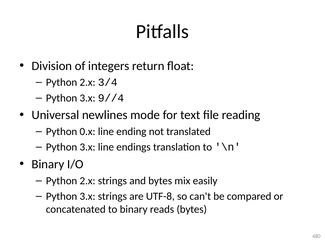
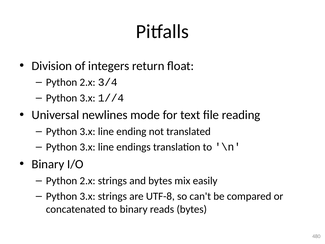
9//4: 9//4 -> 1//4
0.x at (88, 131): 0.x -> 3.x
